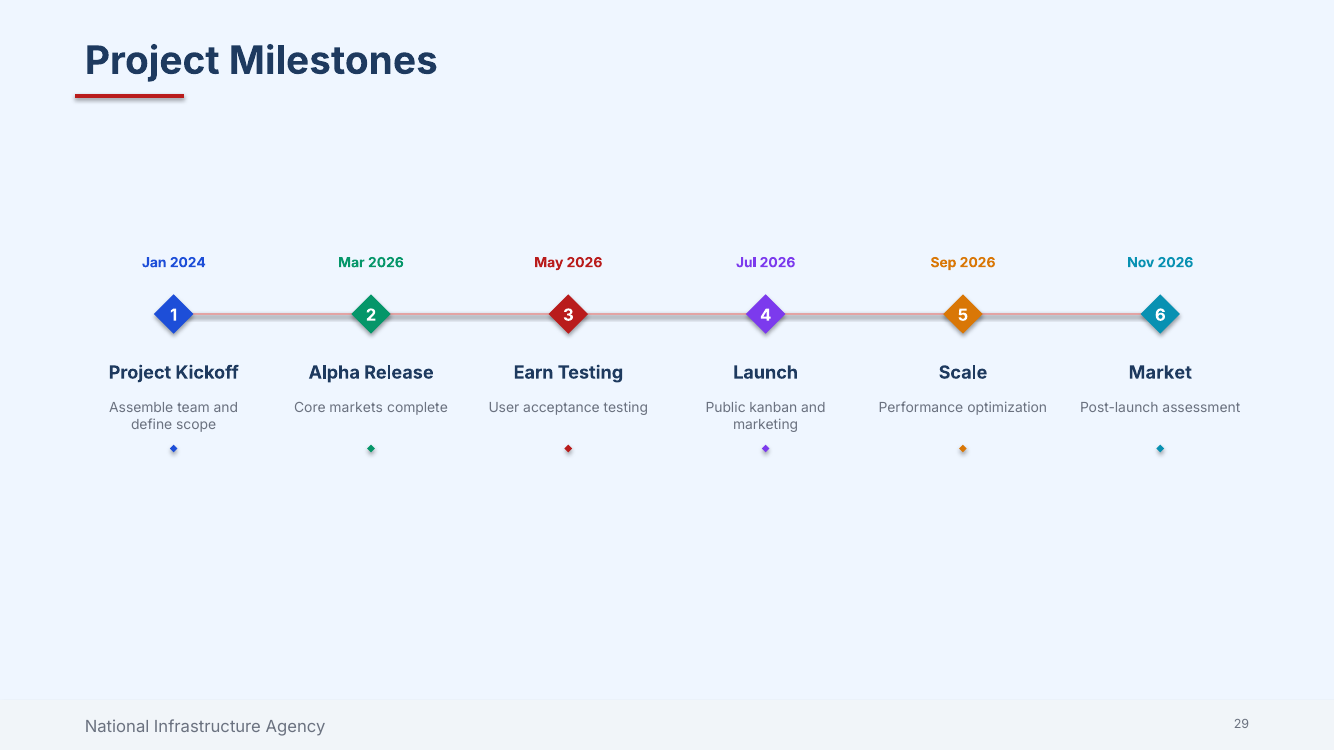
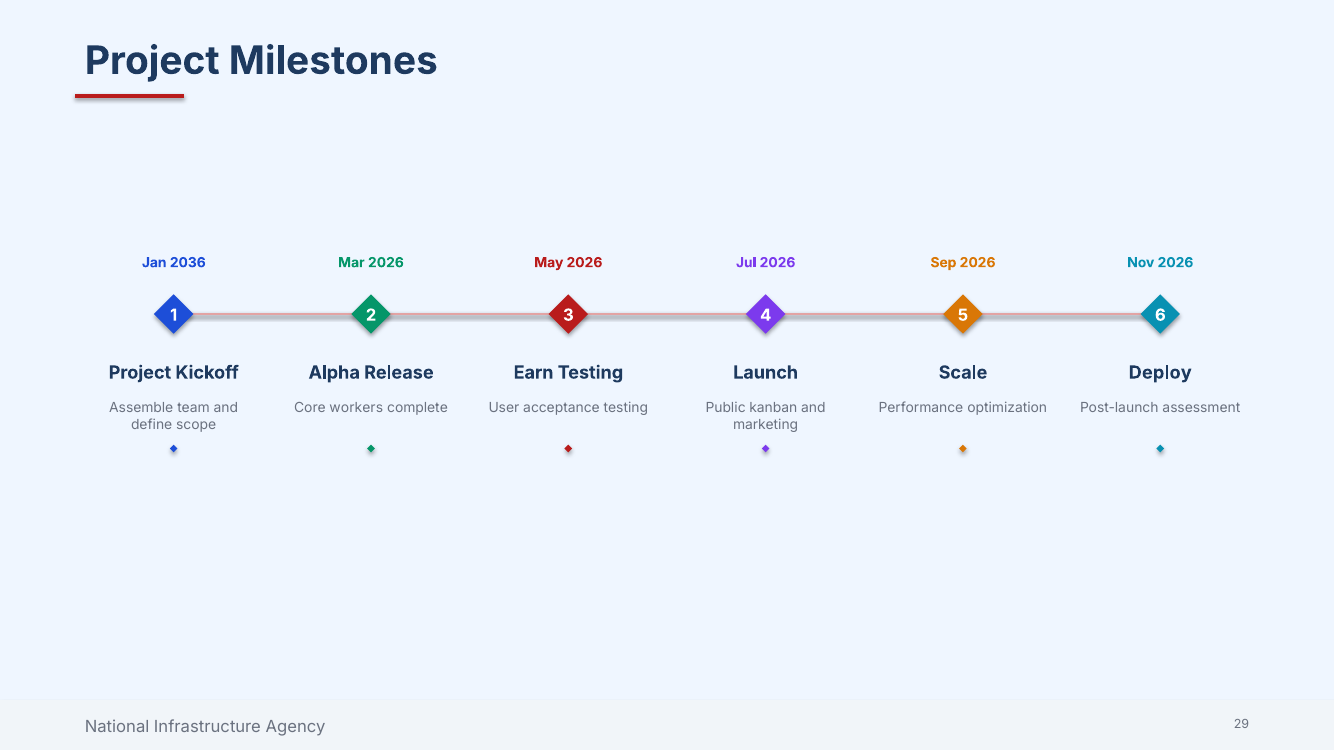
2024: 2024 -> 2036
Market: Market -> Deploy
markets: markets -> workers
